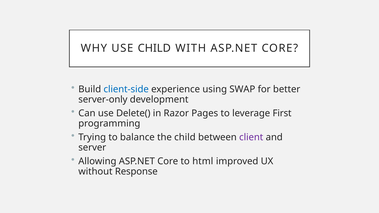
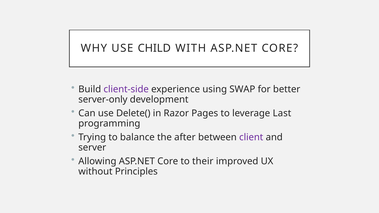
client-side colour: blue -> purple
First: First -> Last
the child: child -> after
html: html -> their
Response: Response -> Principles
